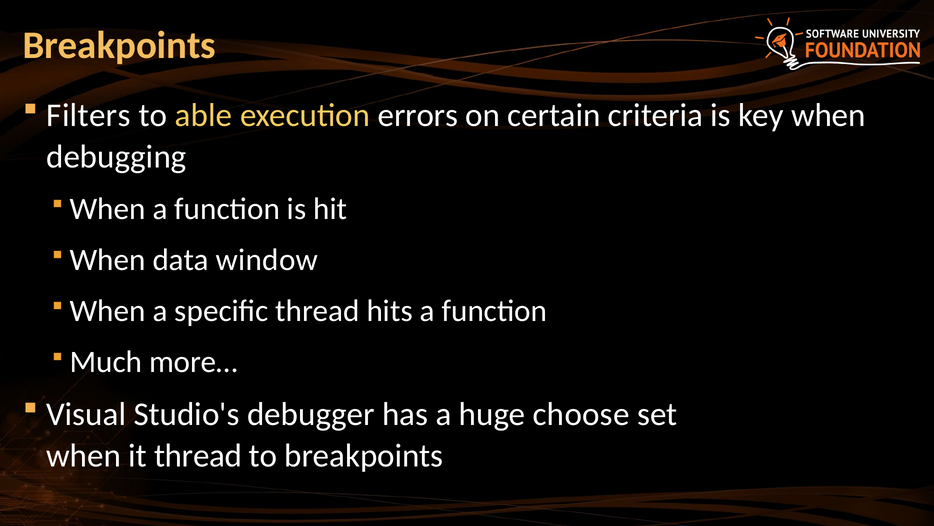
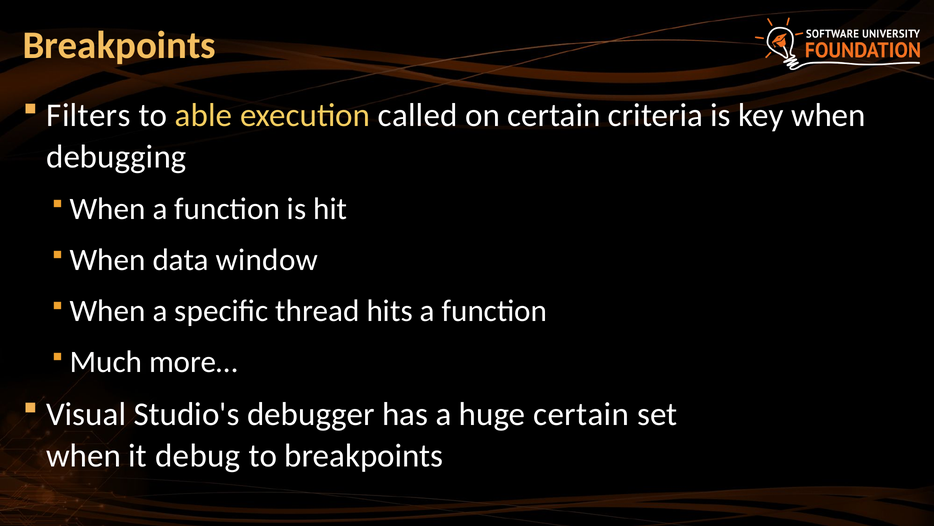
errors: errors -> called
huge choose: choose -> certain
it thread: thread -> debug
